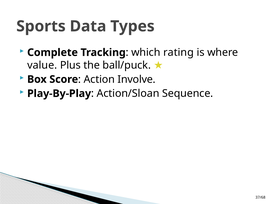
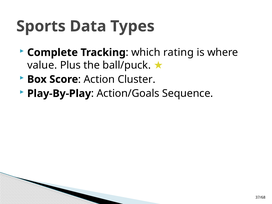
Involve: Involve -> Cluster
Action/Sloan: Action/Sloan -> Action/Goals
